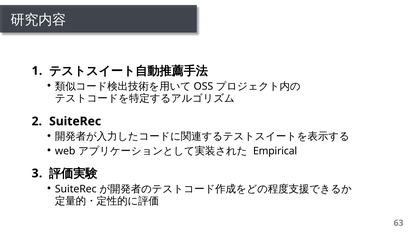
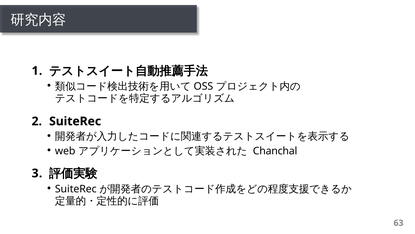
Empirical: Empirical -> Chanchal
